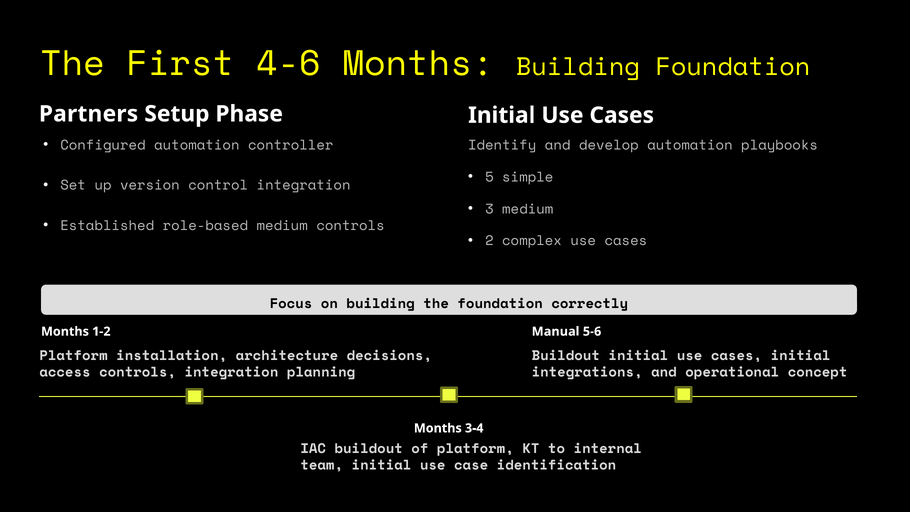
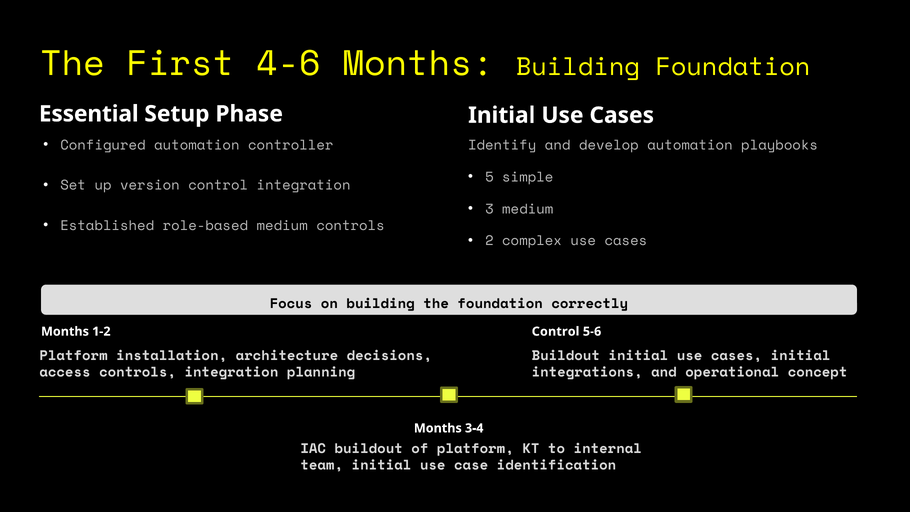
Partners: Partners -> Essential
Manual at (556, 331): Manual -> Control
